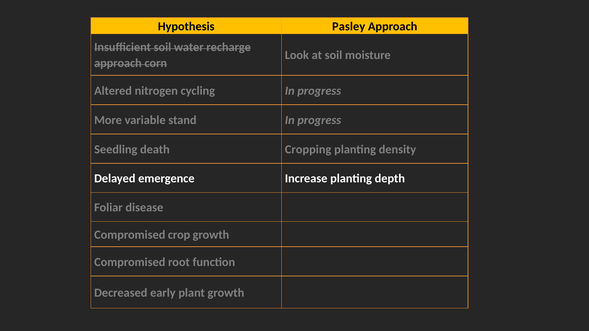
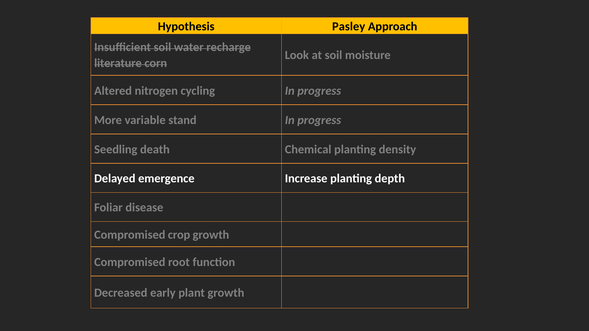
approach at (118, 63): approach -> literature
Cropping: Cropping -> Chemical
